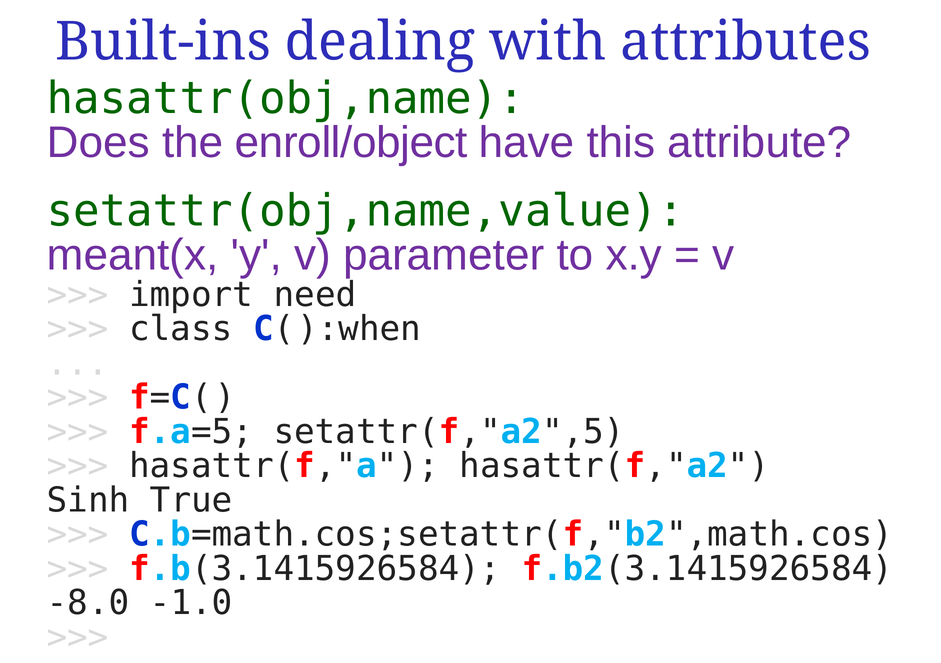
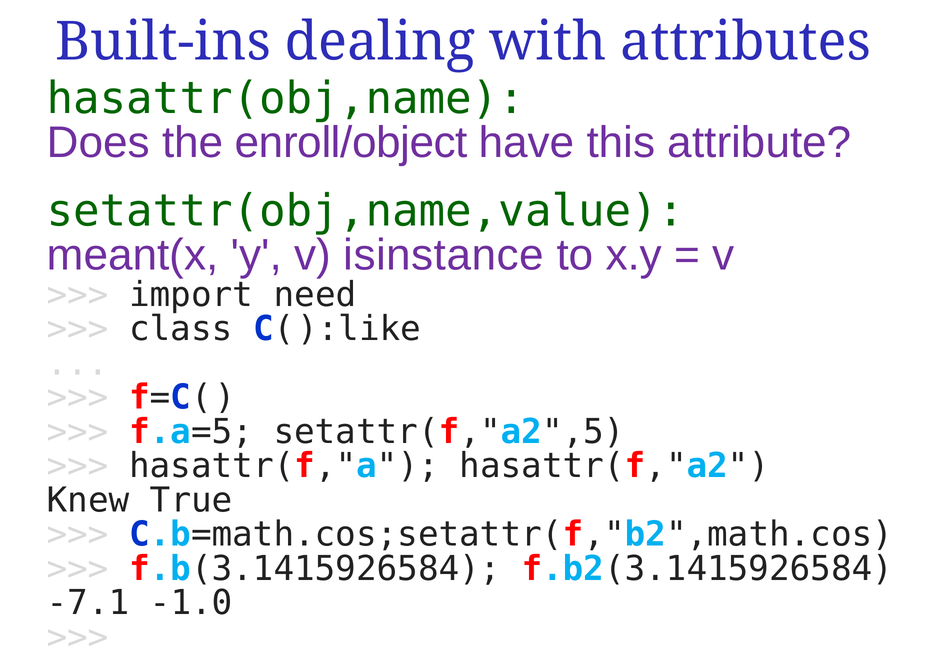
parameter: parameter -> isinstance
):when: ):when -> ):like
Sinh: Sinh -> Knew
-8.0: -8.0 -> -7.1
